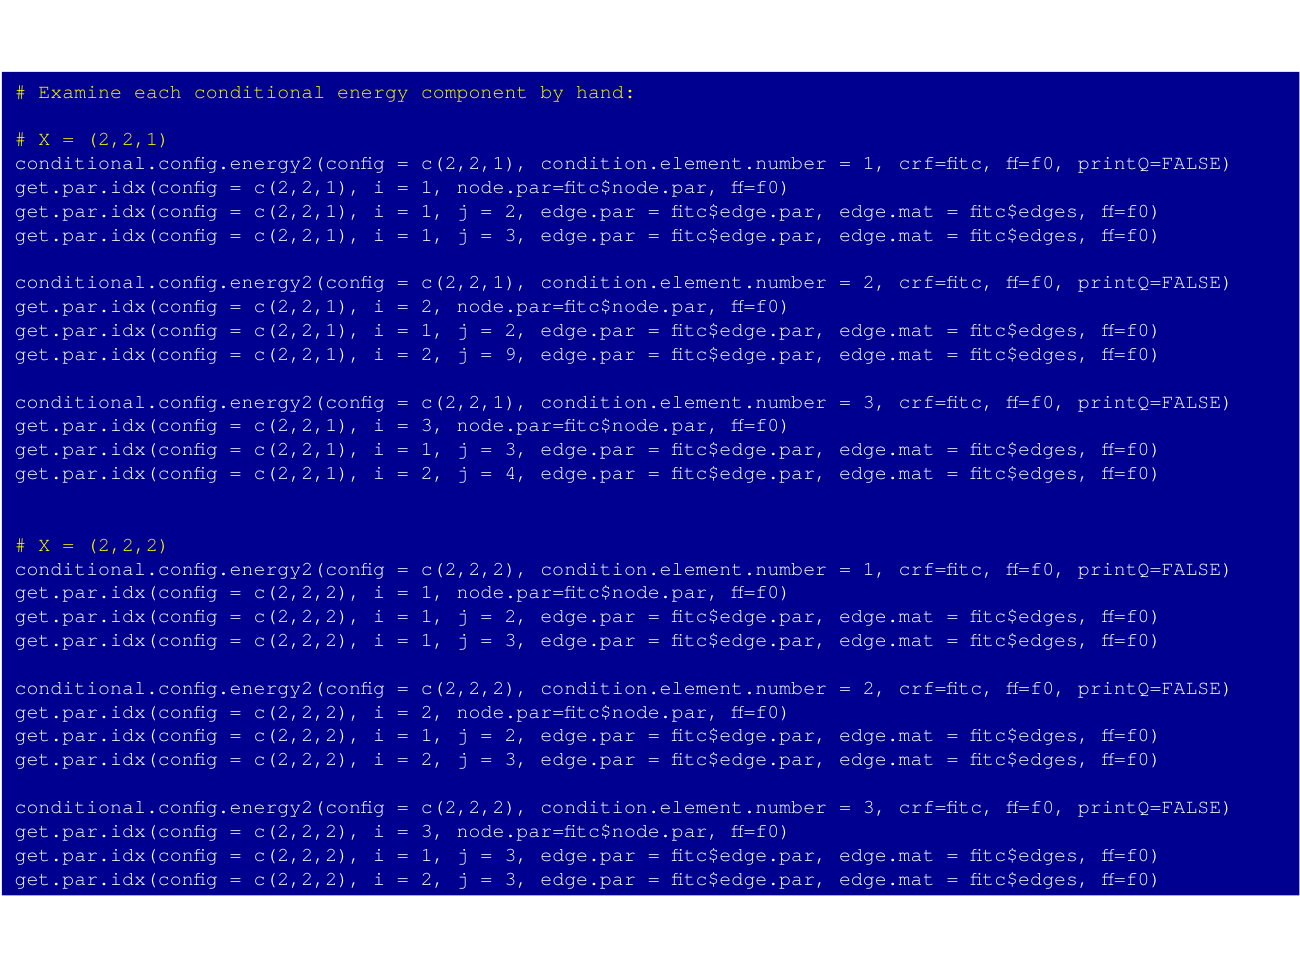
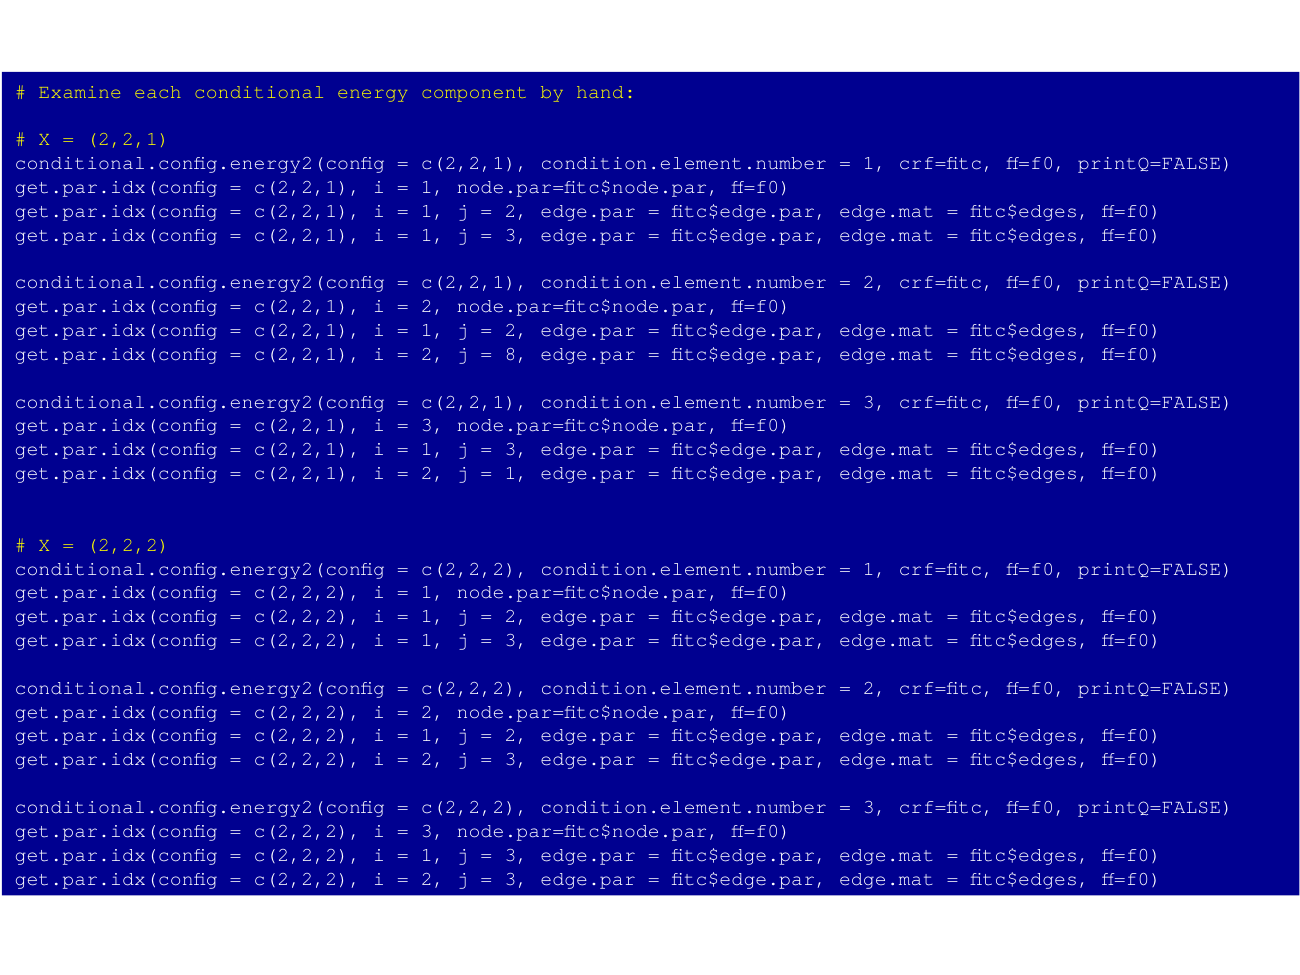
9: 9 -> 8
4 at (516, 473): 4 -> 1
